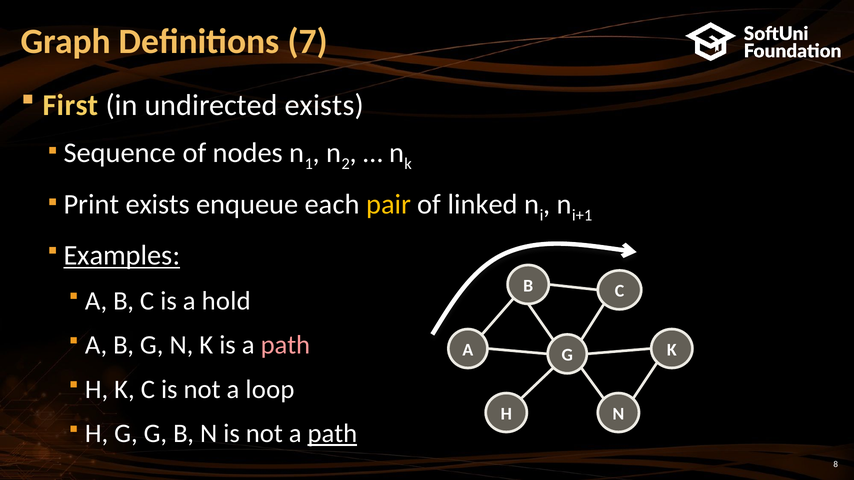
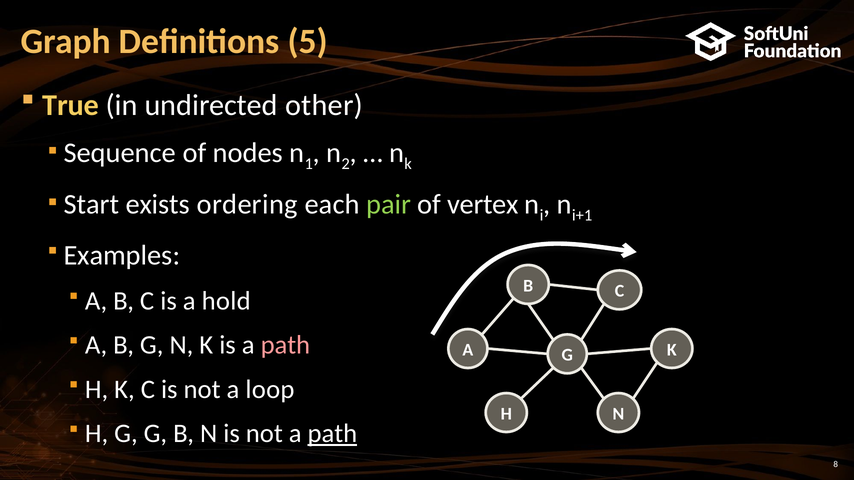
7: 7 -> 5
First: First -> True
undirected exists: exists -> other
Print: Print -> Start
enqueue: enqueue -> ordering
pair colour: yellow -> light green
linked: linked -> vertex
Examples underline: present -> none
